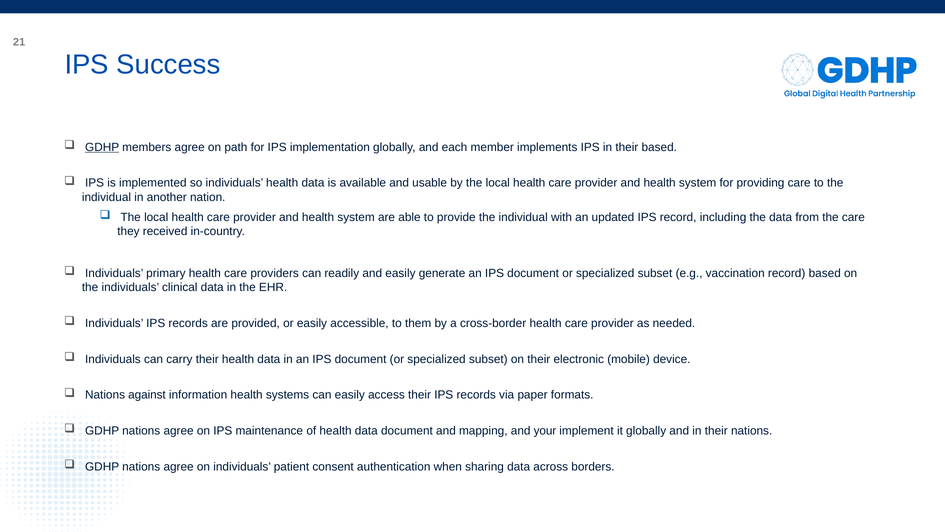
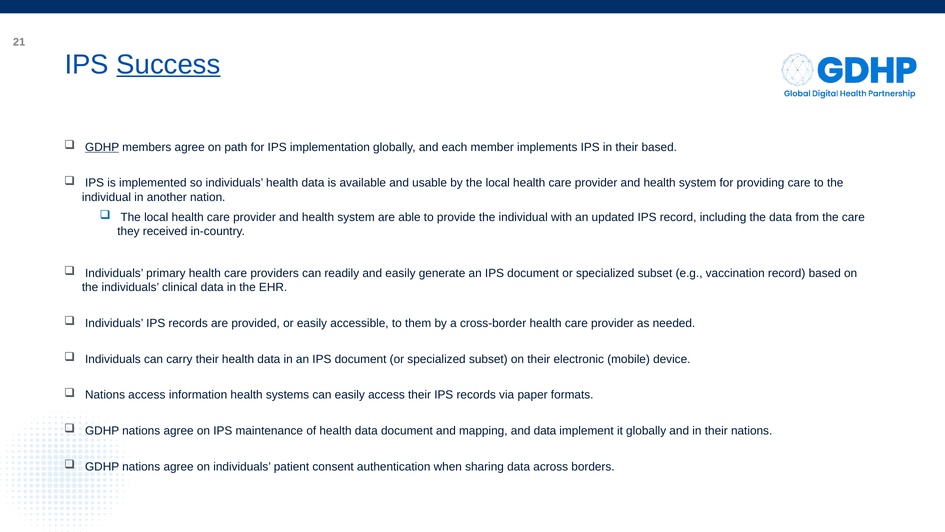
Success underline: none -> present
Nations against: against -> access
and your: your -> data
